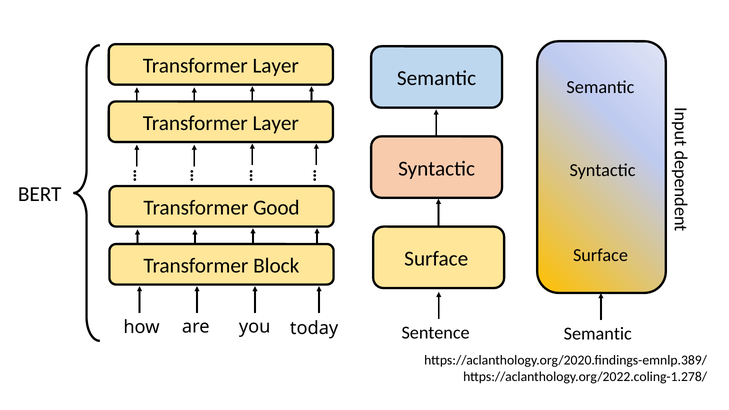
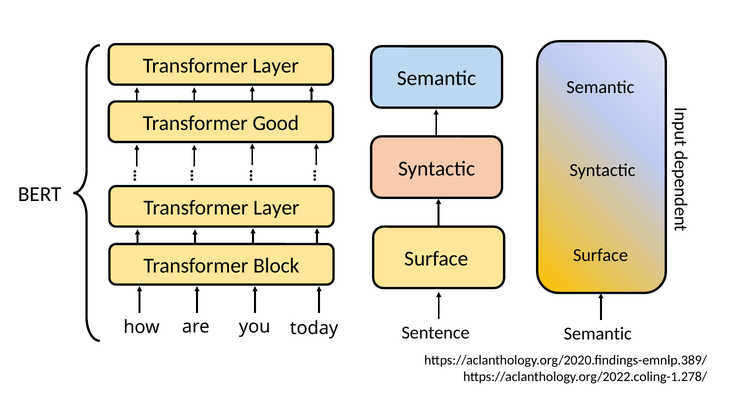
Layer at (276, 123): Layer -> Good
Good at (276, 208): Good -> Layer
